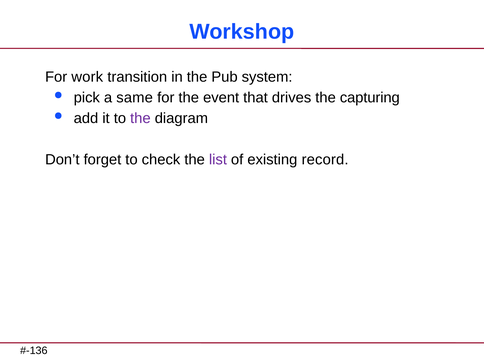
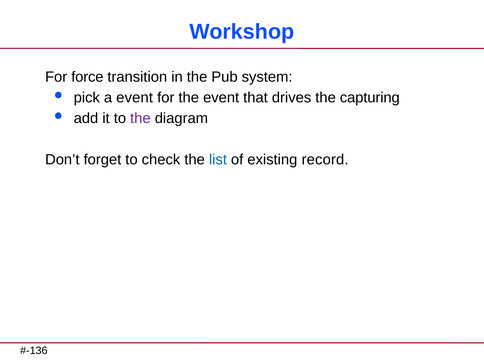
work: work -> force
a same: same -> event
list colour: purple -> blue
